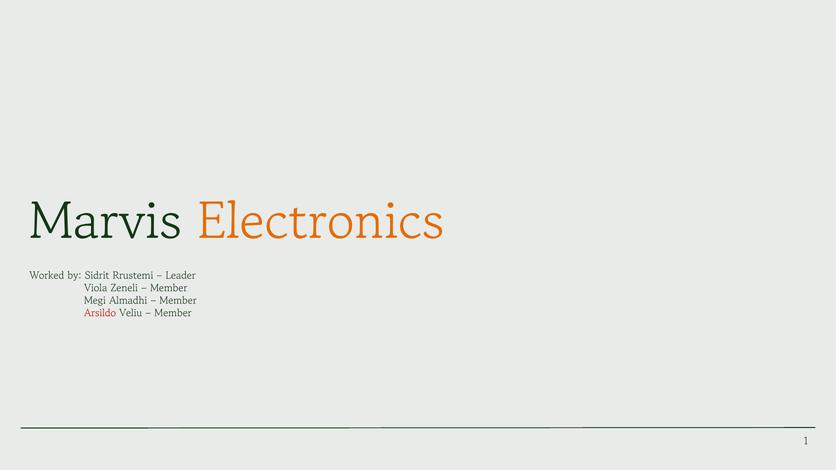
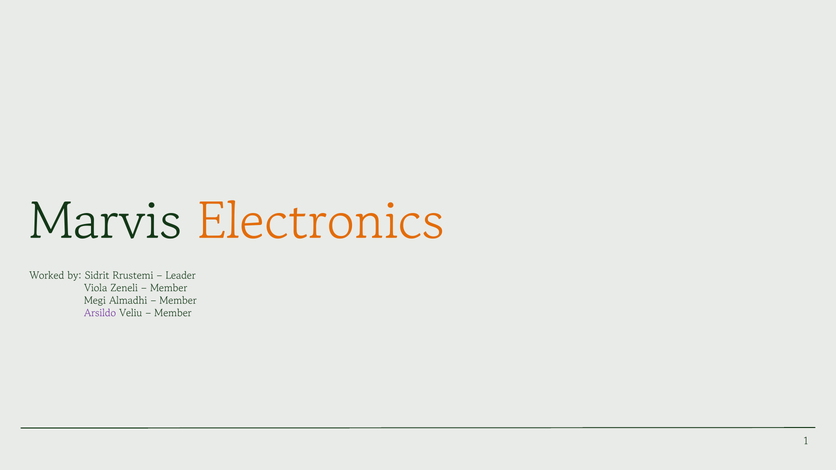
Arsildo colour: red -> purple
